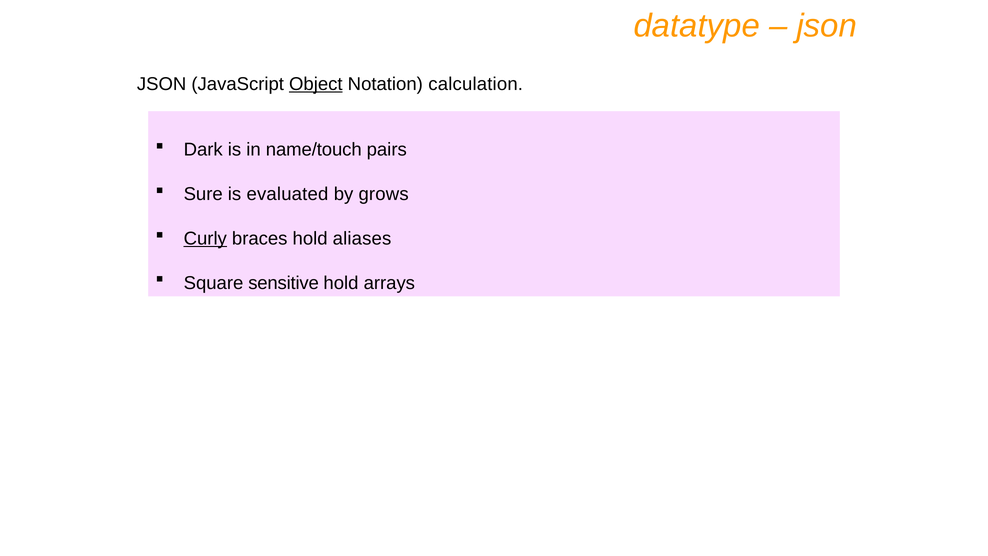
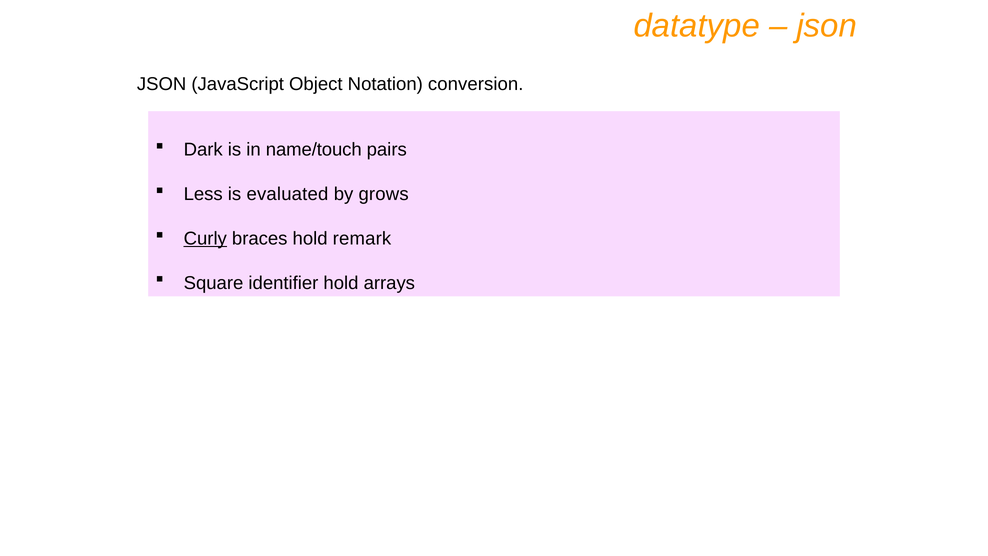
Object underline: present -> none
calculation: calculation -> conversion
Sure: Sure -> Less
aliases: aliases -> remark
sensitive: sensitive -> identifier
